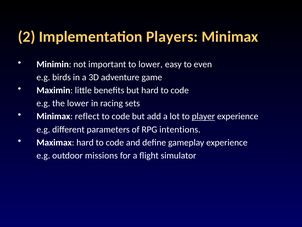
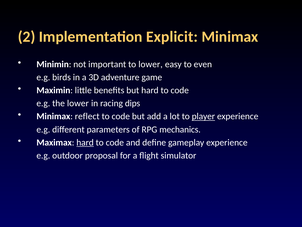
Players: Players -> Explicit
sets: sets -> dips
intentions: intentions -> mechanics
hard at (85, 142) underline: none -> present
missions: missions -> proposal
